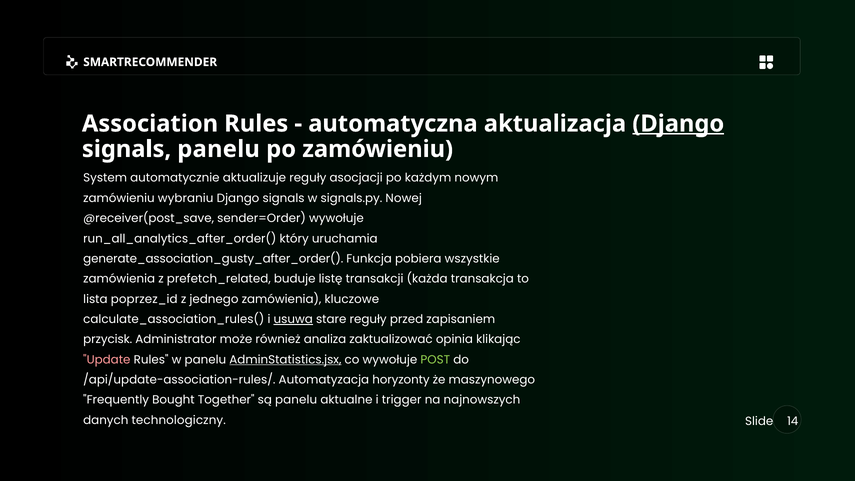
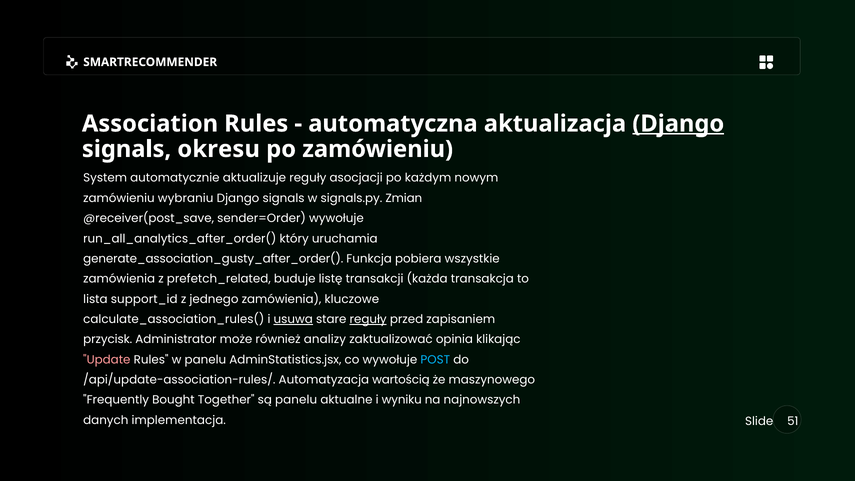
signals panelu: panelu -> okresu
Nowej: Nowej -> Zmian
poprzez_id: poprzez_id -> support_id
reguły at (368, 319) underline: none -> present
analiza: analiza -> analizy
AdminStatistics.jsx underline: present -> none
POST colour: light green -> light blue
horyzonty: horyzonty -> wartością
trigger: trigger -> wyniku
technologiczny: technologiczny -> implementacja
14: 14 -> 51
